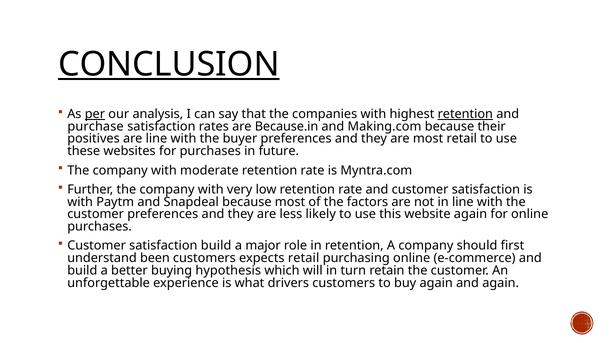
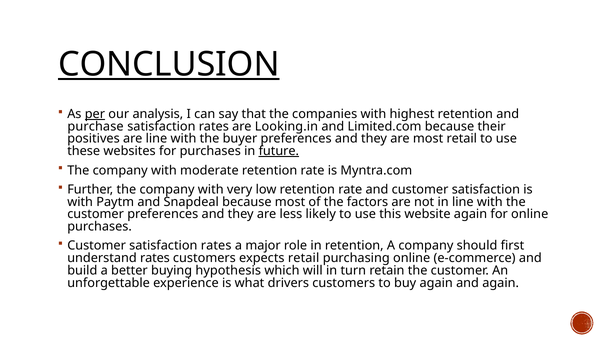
retention at (465, 114) underline: present -> none
Because.in: Because.in -> Looking.in
Making.com: Making.com -> Limited.com
future underline: none -> present
Customer satisfaction build: build -> rates
understand been: been -> rates
